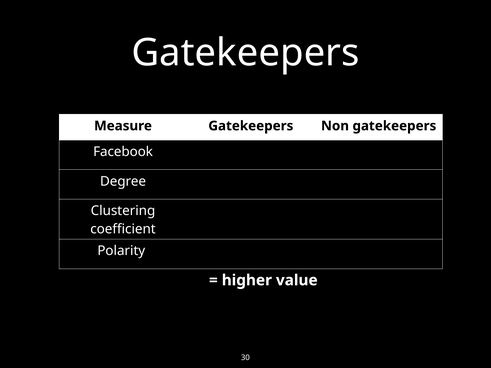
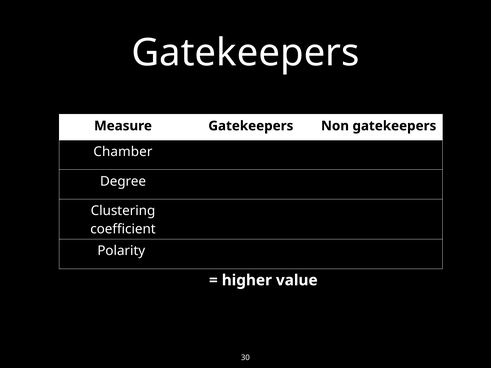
Facebook: Facebook -> Chamber
